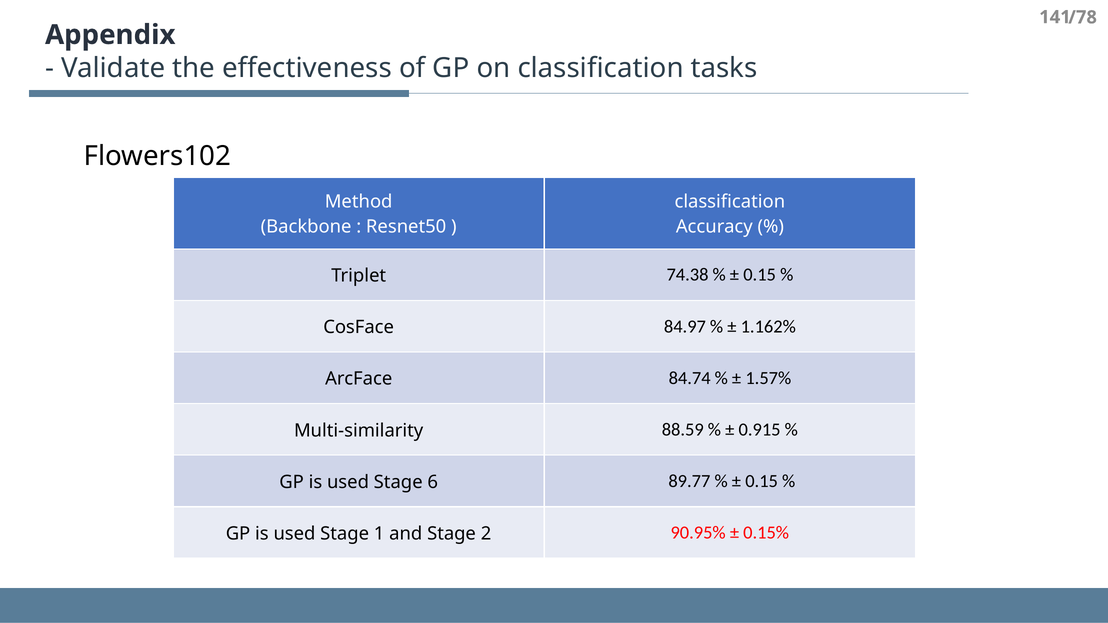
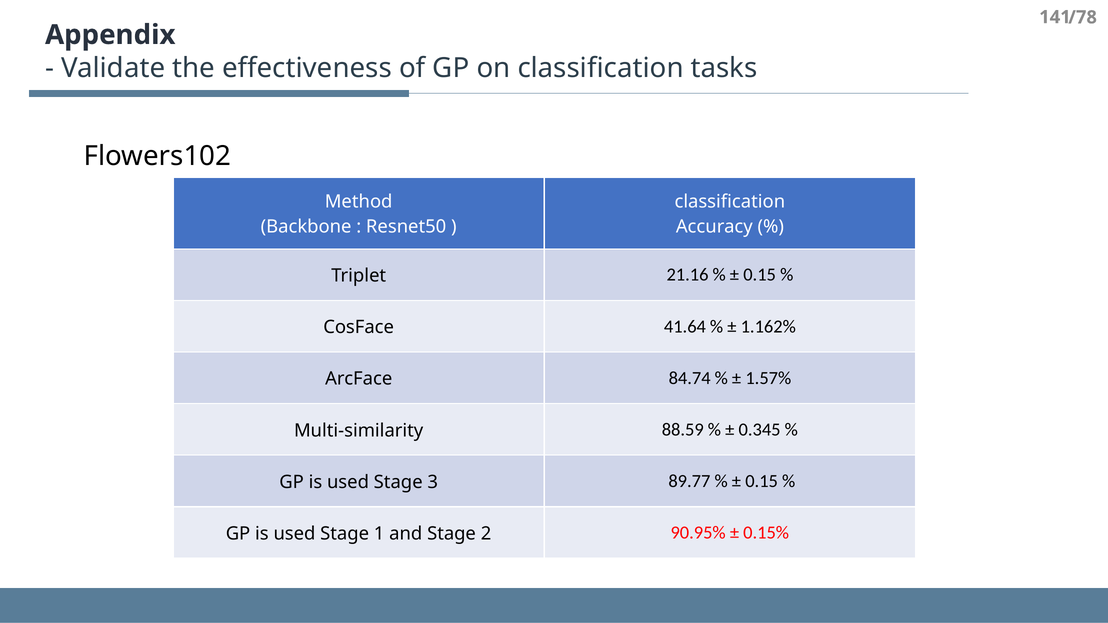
74.38: 74.38 -> 21.16
84.97: 84.97 -> 41.64
0.915: 0.915 -> 0.345
6: 6 -> 3
